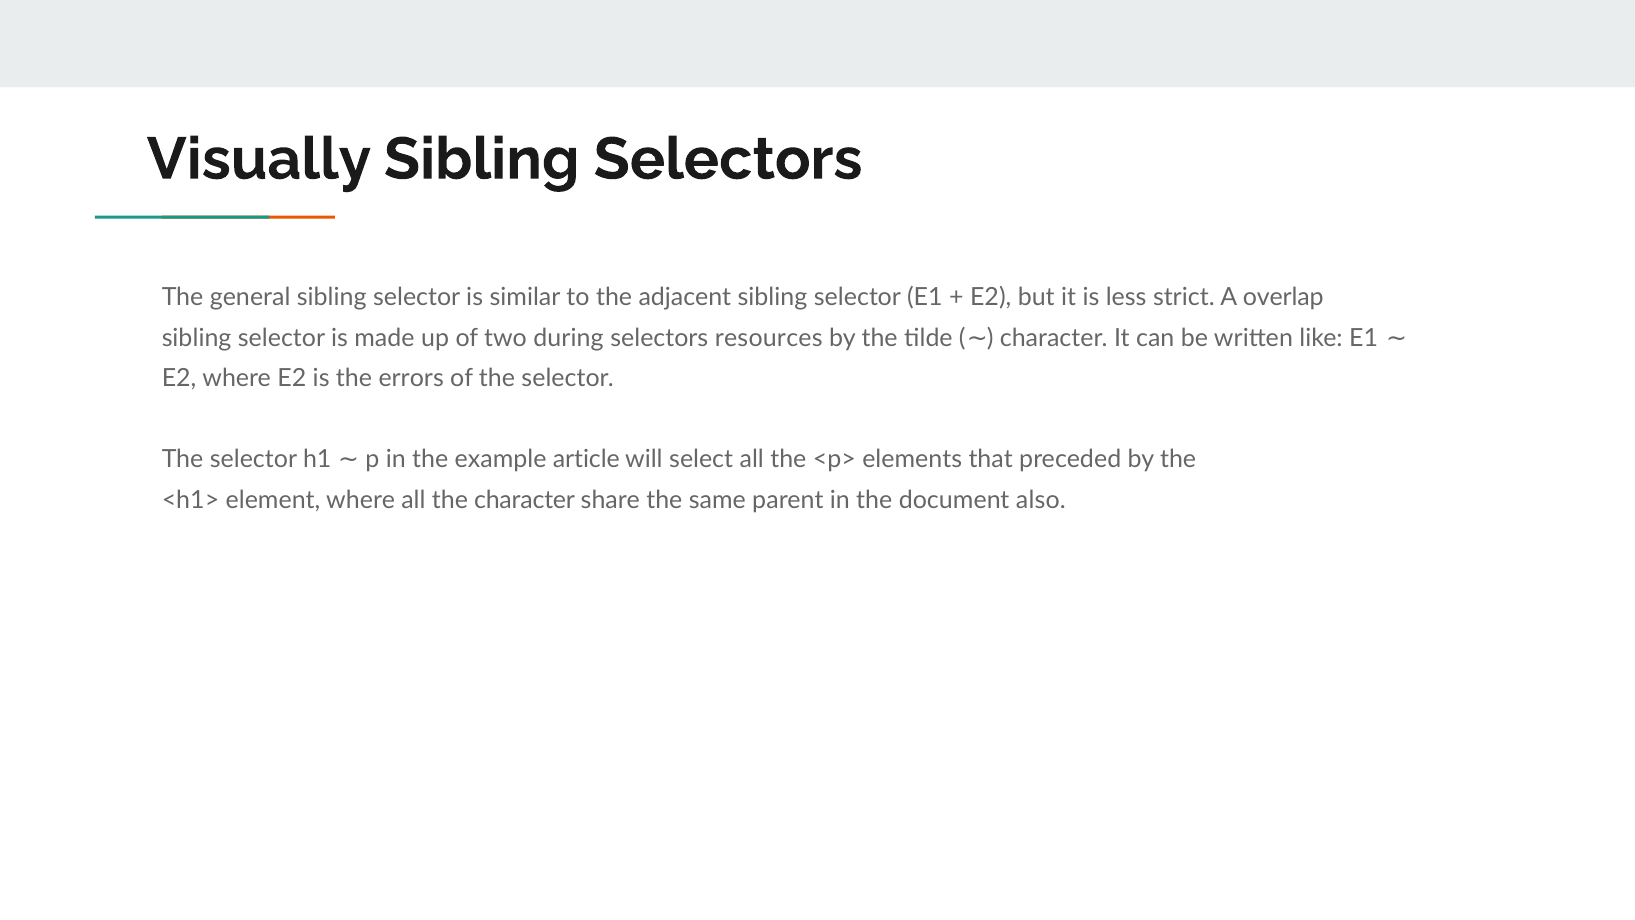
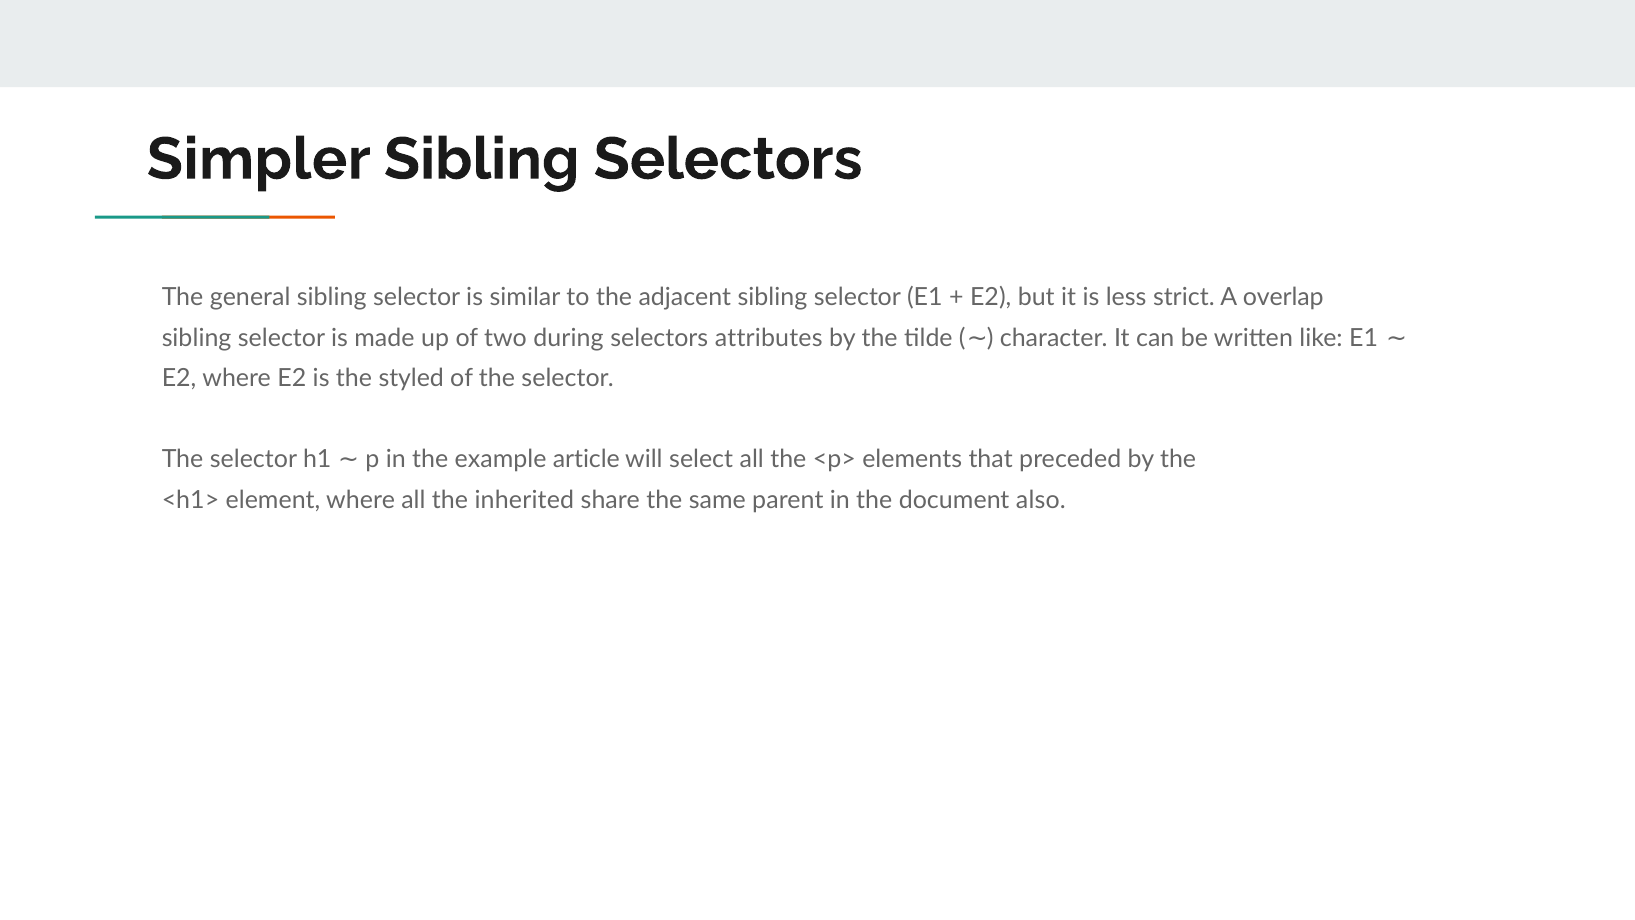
Visually: Visually -> Simpler
resources: resources -> attributes
errors: errors -> styled
the character: character -> inherited
